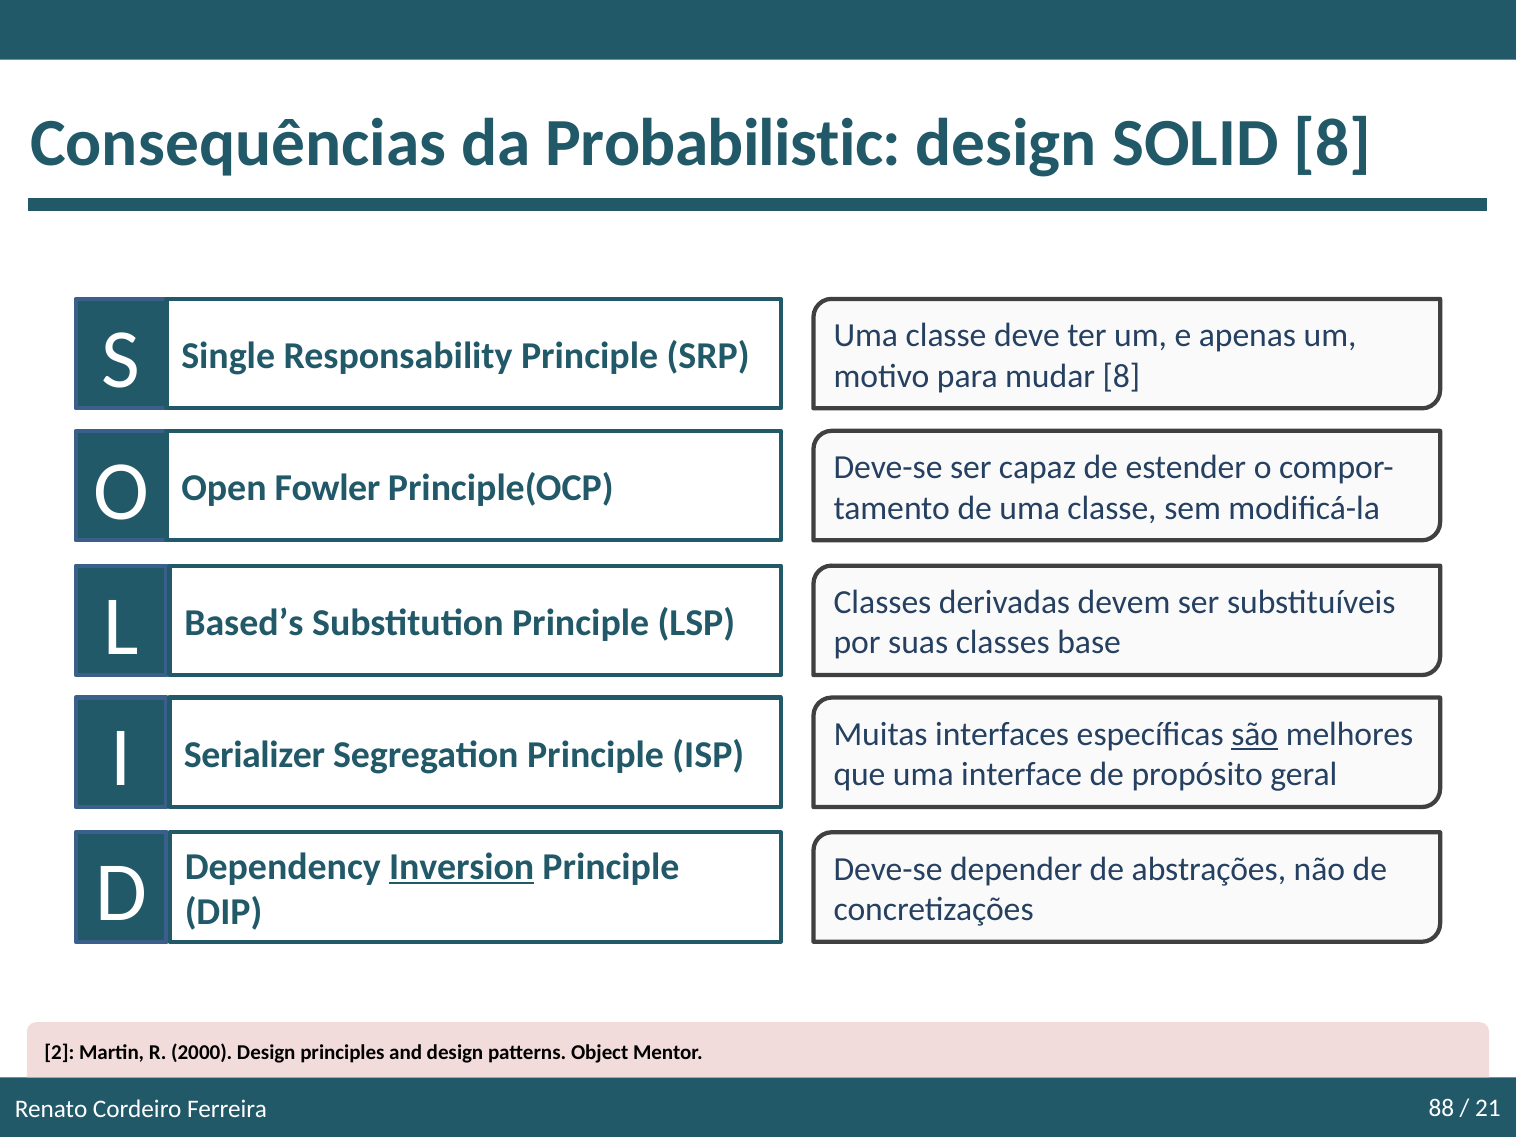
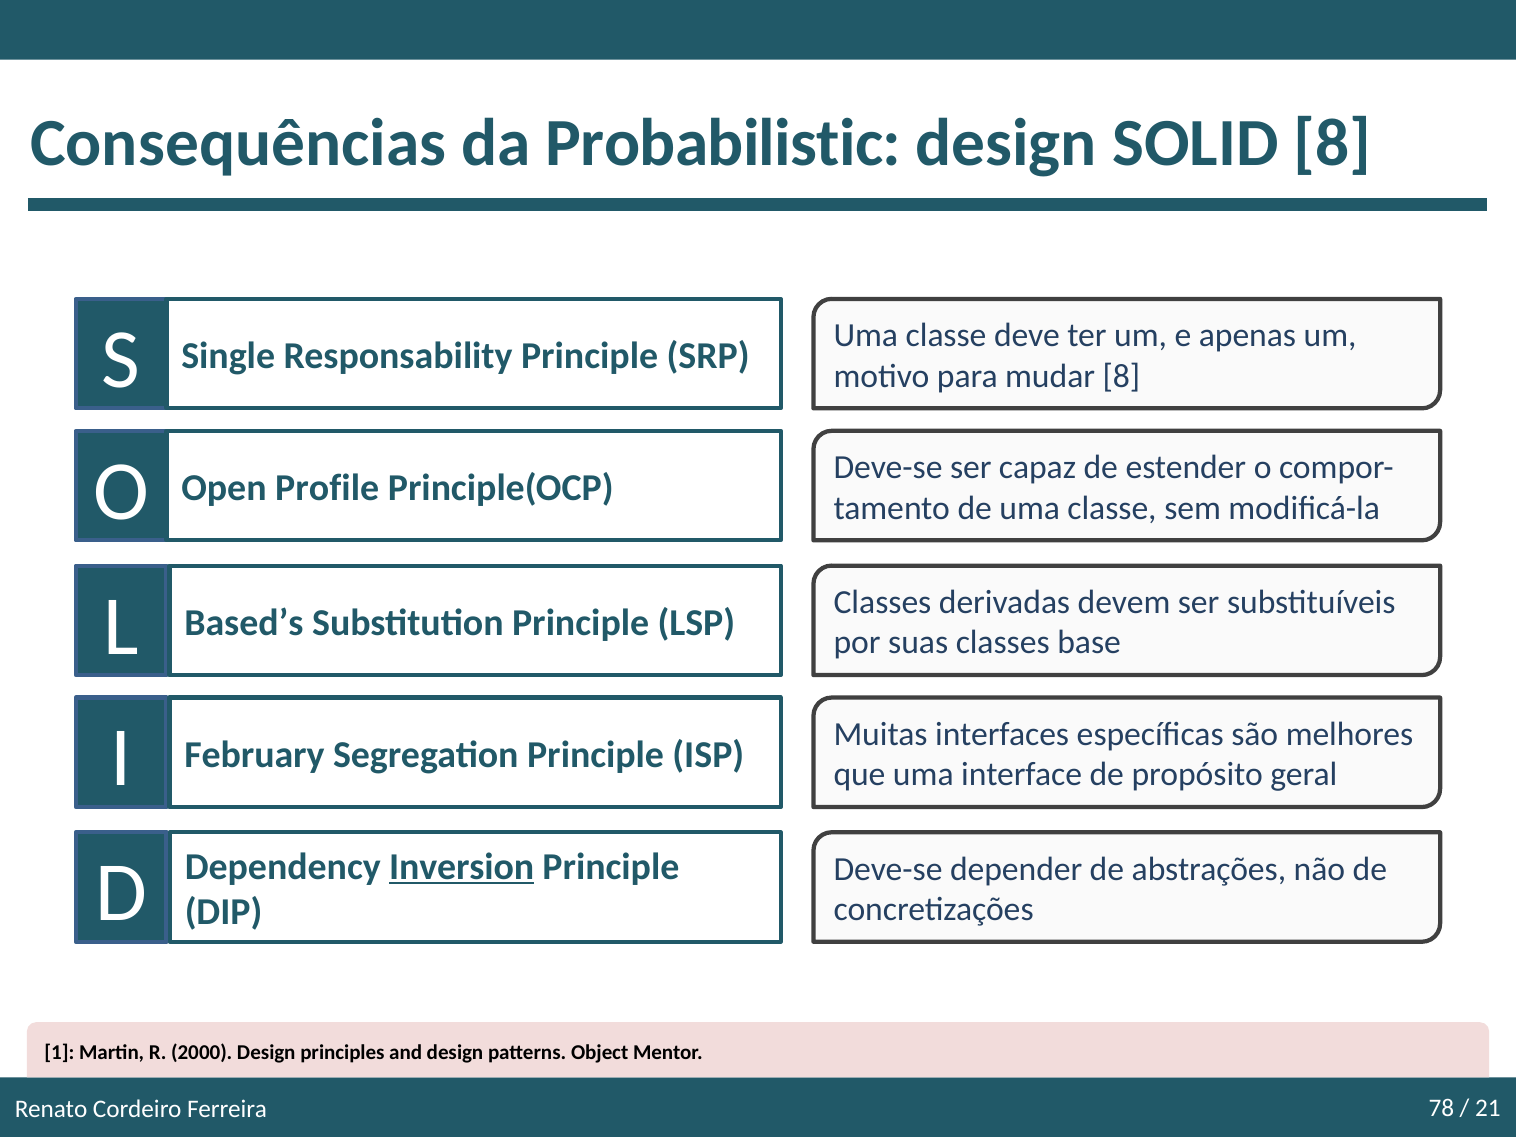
Fowler: Fowler -> Profile
são underline: present -> none
Serializer: Serializer -> February
2: 2 -> 1
88: 88 -> 78
